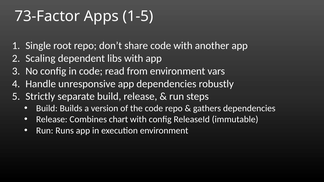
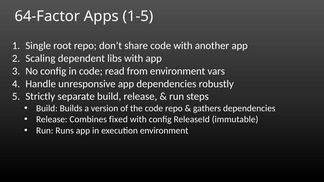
73-Factor: 73-Factor -> 64-Factor
chart: chart -> fixed
